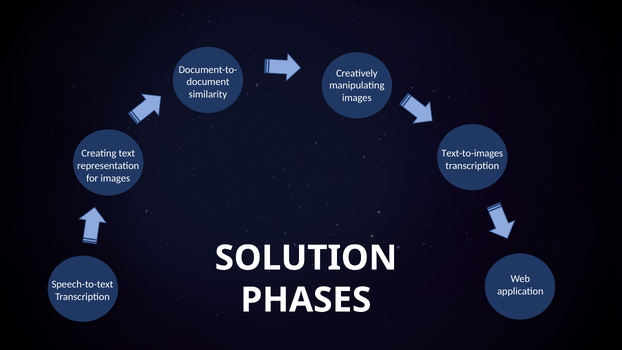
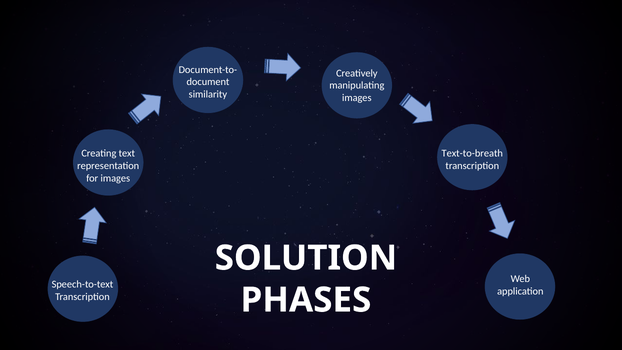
Text-to-images: Text-to-images -> Text-to-breath
